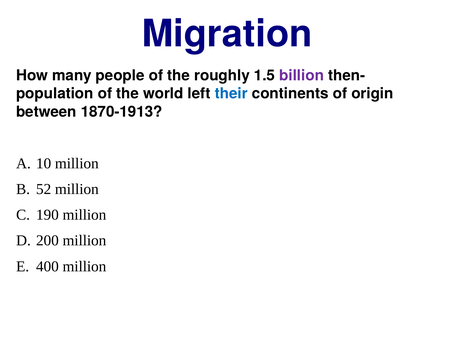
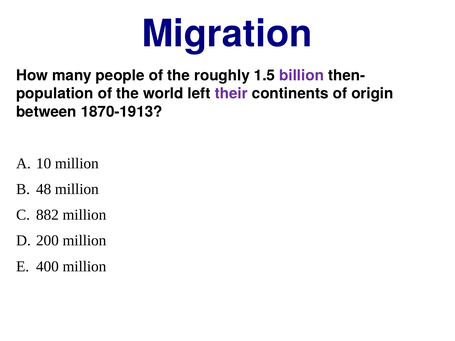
their colour: blue -> purple
52: 52 -> 48
190: 190 -> 882
